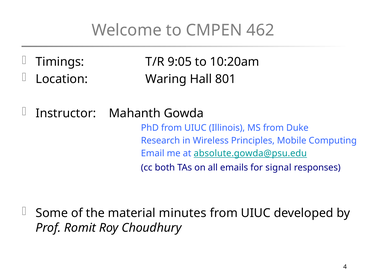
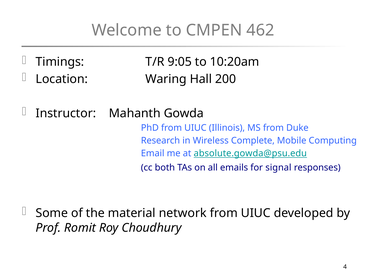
801: 801 -> 200
Principles: Principles -> Complete
minutes: minutes -> network
